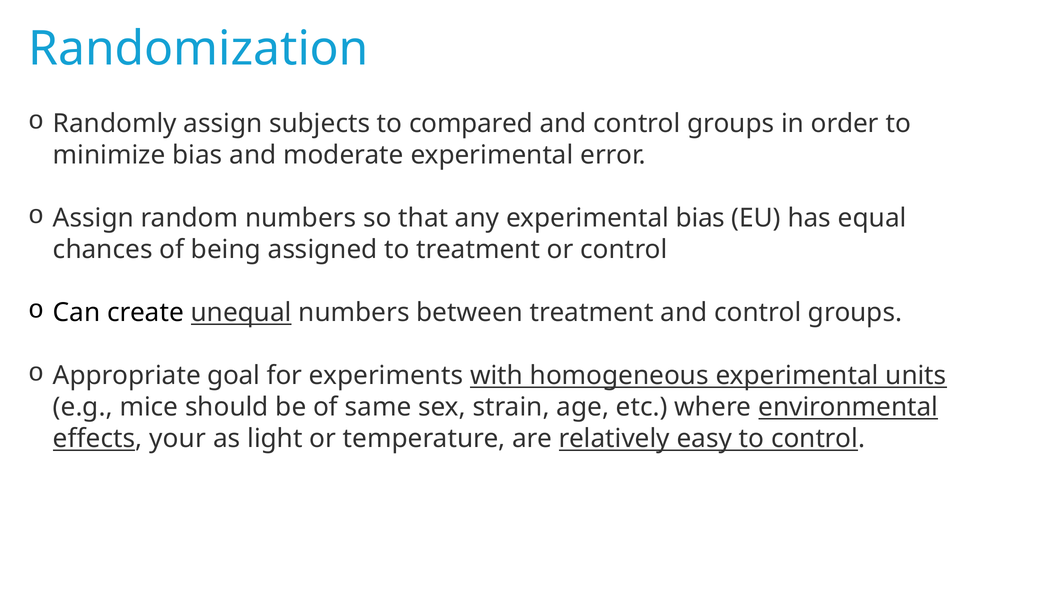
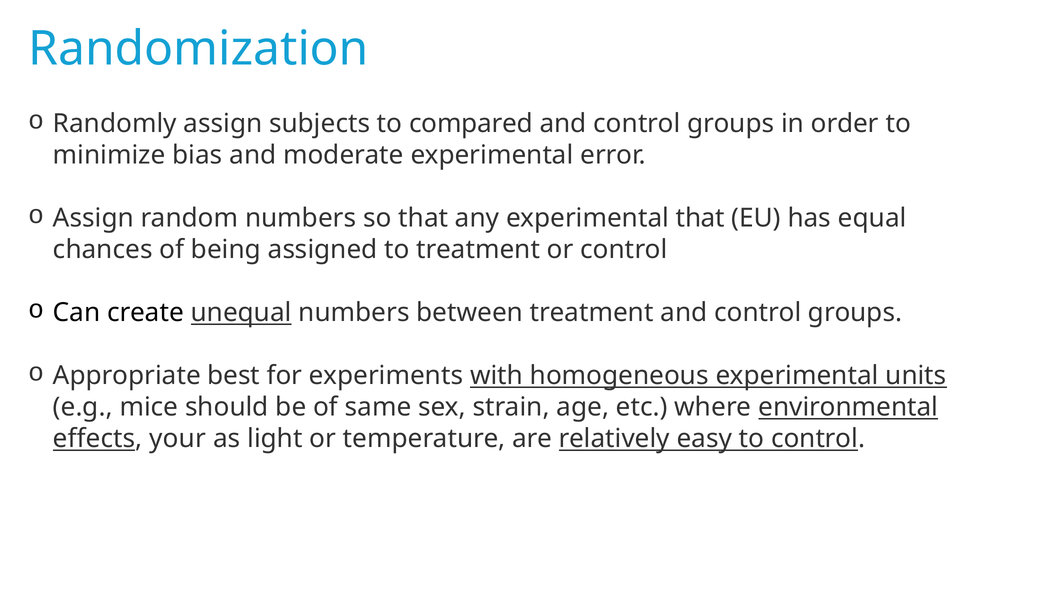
experimental bias: bias -> that
goal: goal -> best
